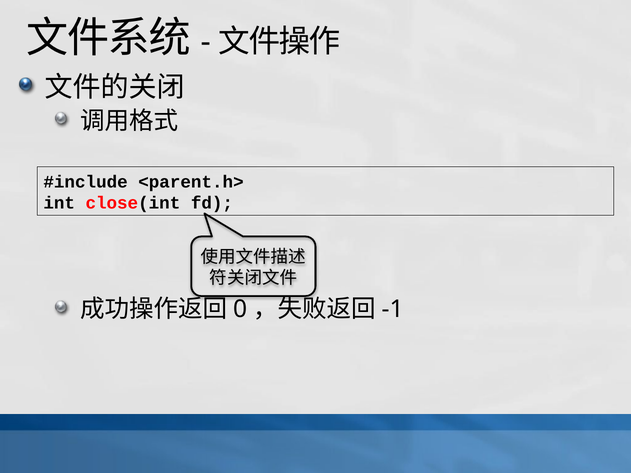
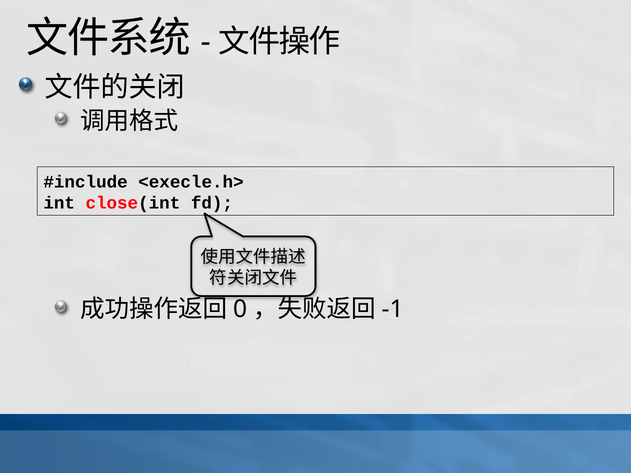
<parent.h>: <parent.h> -> <execle.h>
